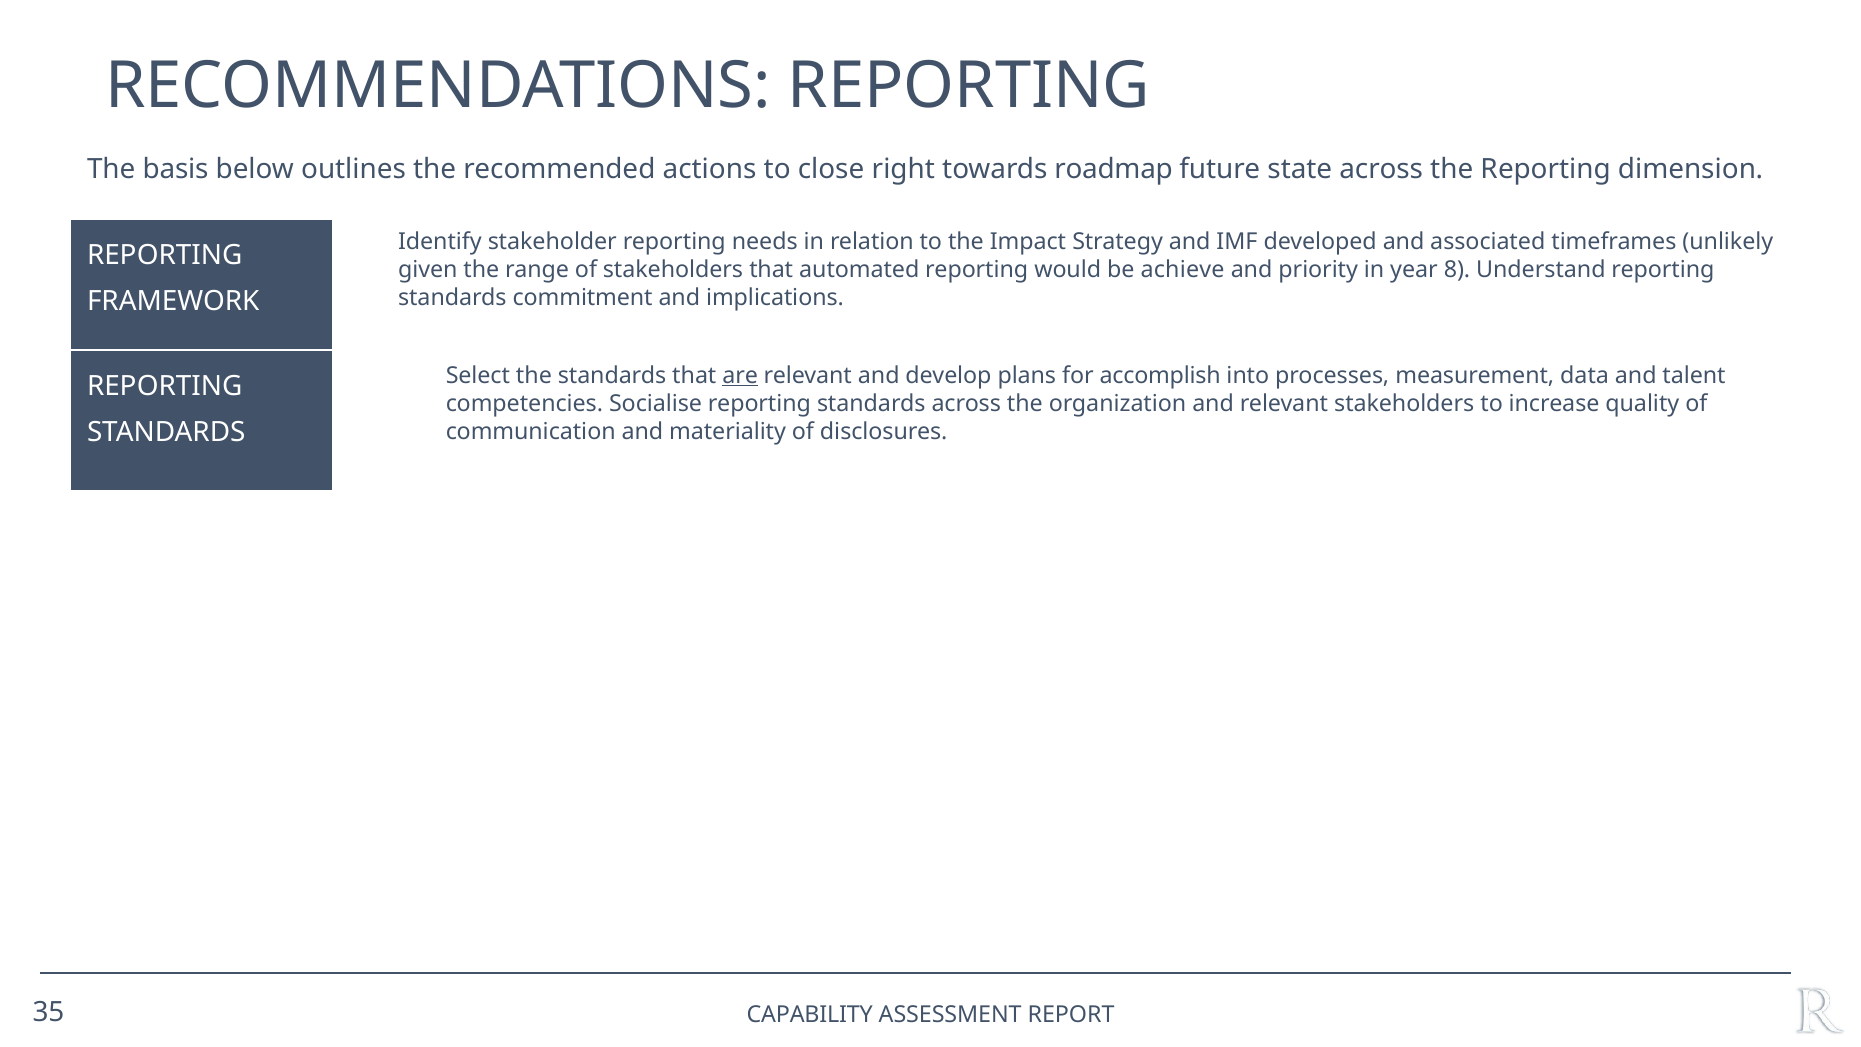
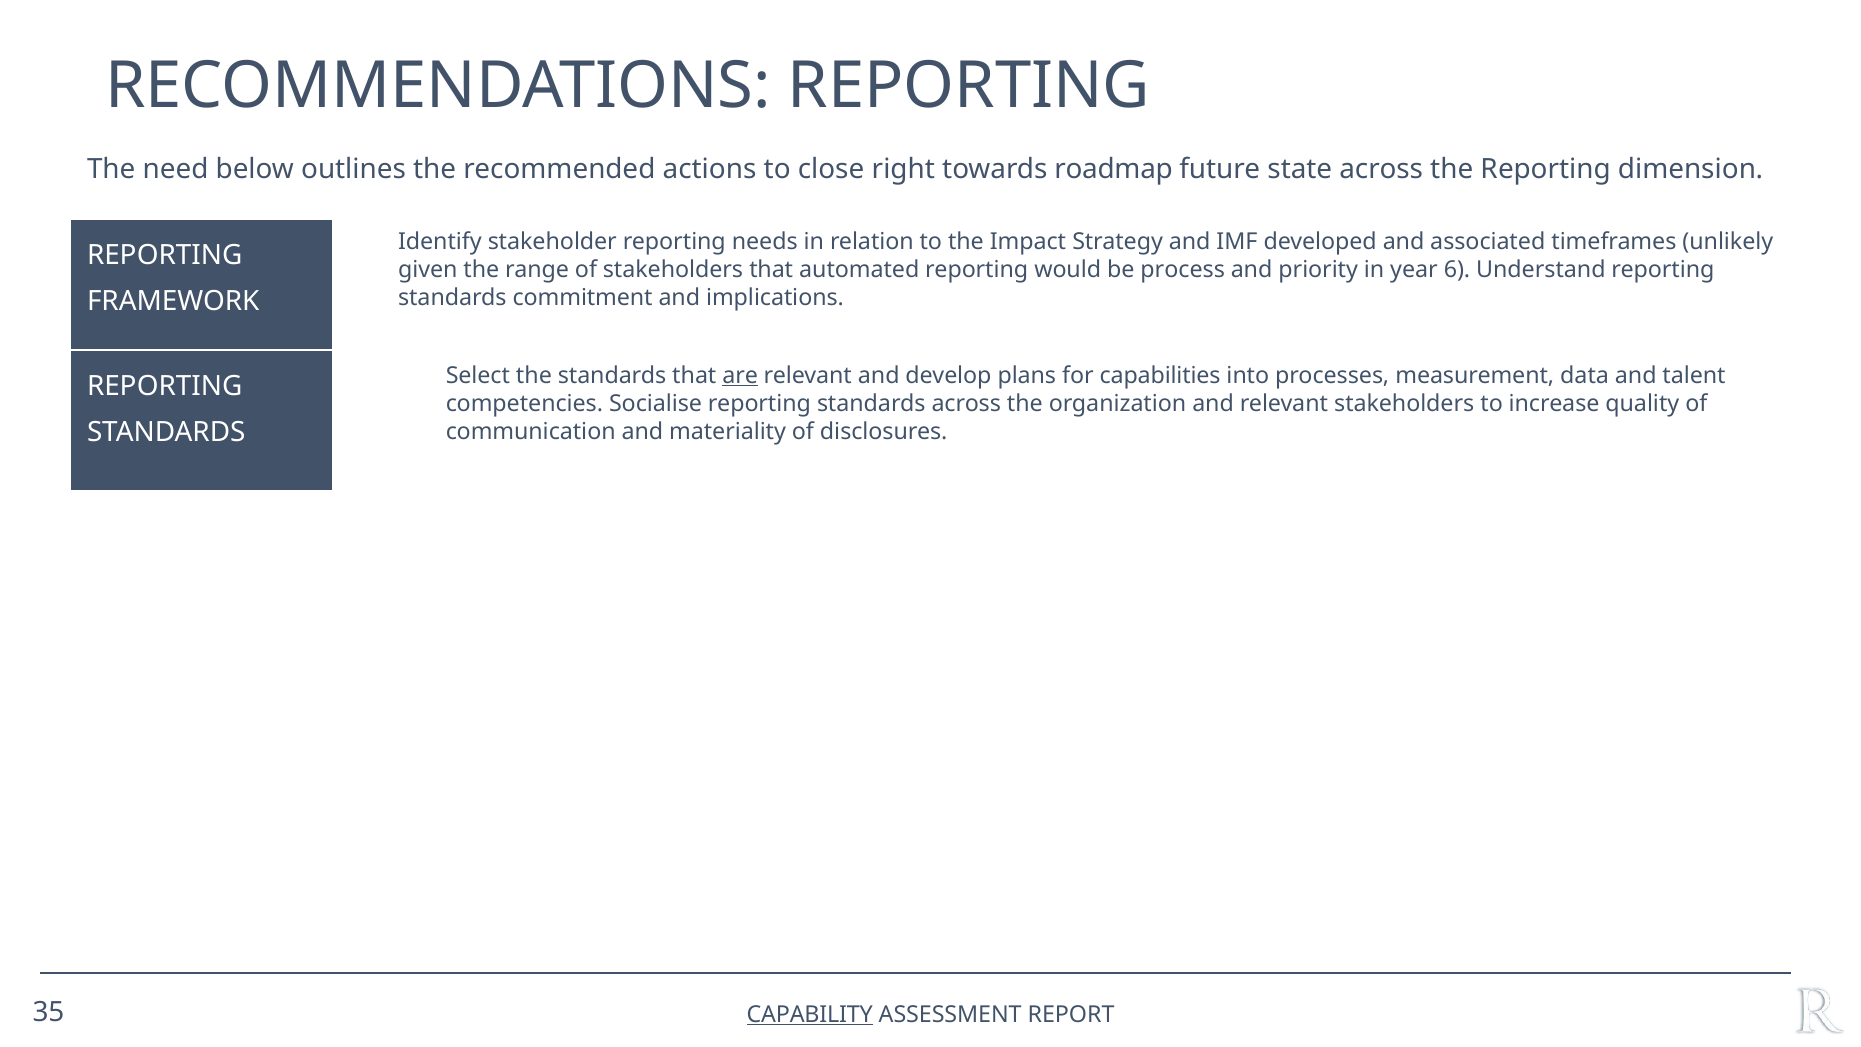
basis: basis -> need
achieve: achieve -> process
8: 8 -> 6
accomplish: accomplish -> capabilities
CAPABILITY underline: none -> present
